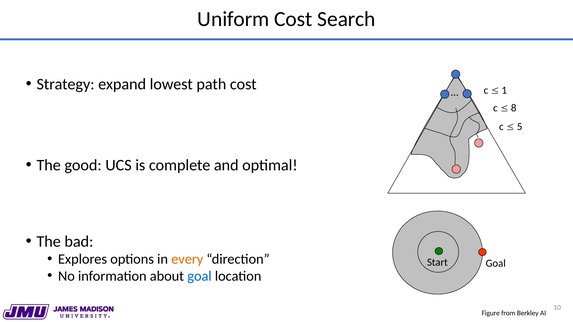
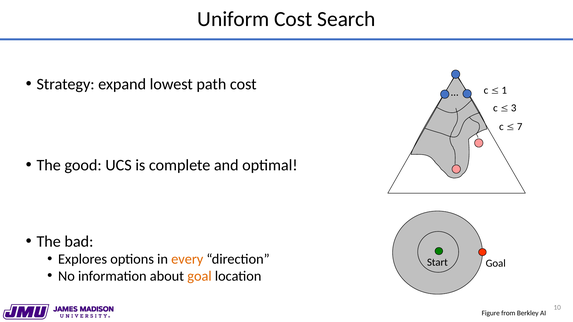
8: 8 -> 3
5: 5 -> 7
goal at (199, 276) colour: blue -> orange
